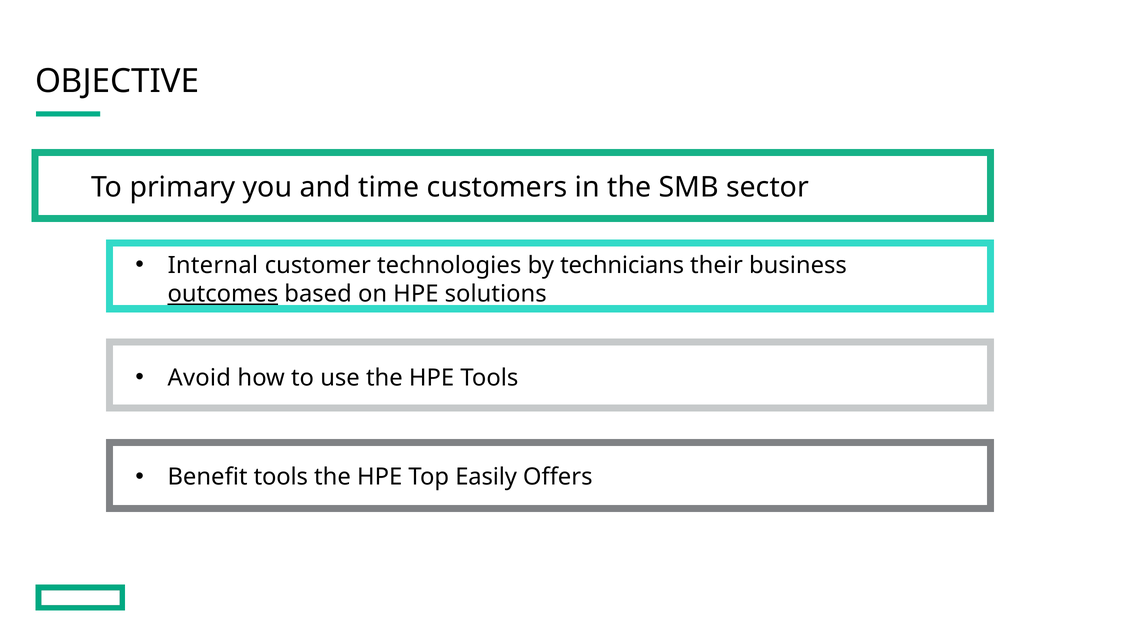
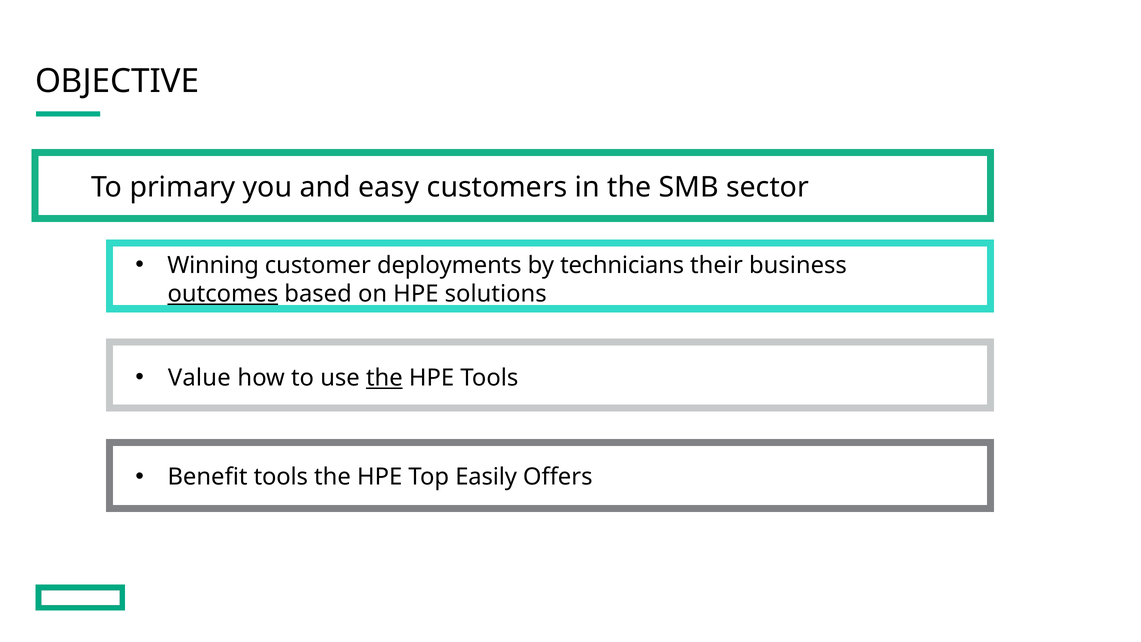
time: time -> easy
Internal: Internal -> Winning
technologies: technologies -> deployments
Avoid: Avoid -> Value
the at (384, 378) underline: none -> present
